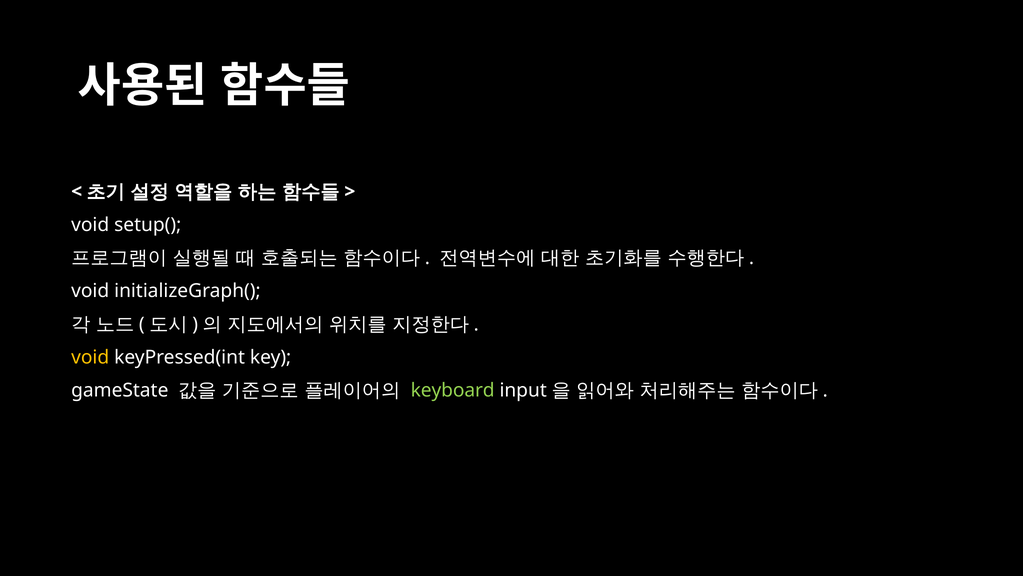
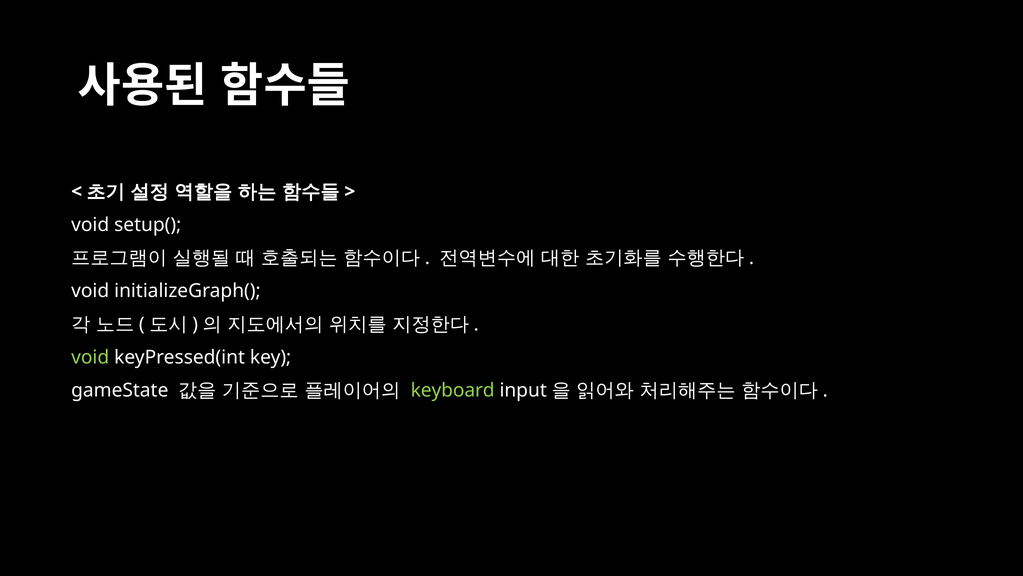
void at (90, 357) colour: yellow -> light green
